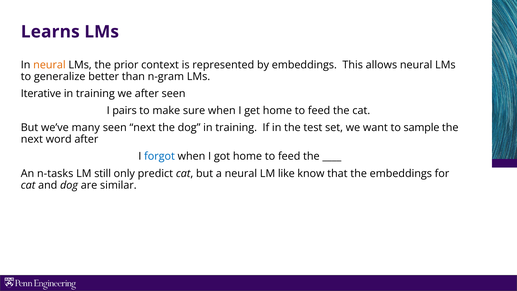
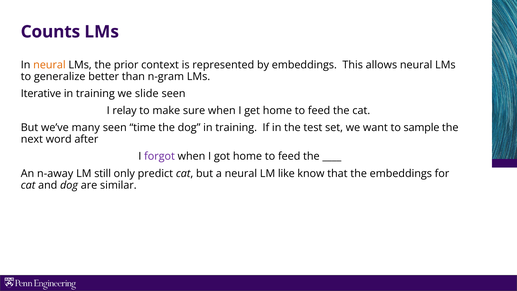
Learns: Learns -> Counts
we after: after -> slide
pairs: pairs -> relay
seen next: next -> time
forgot colour: blue -> purple
n-tasks: n-tasks -> n-away
